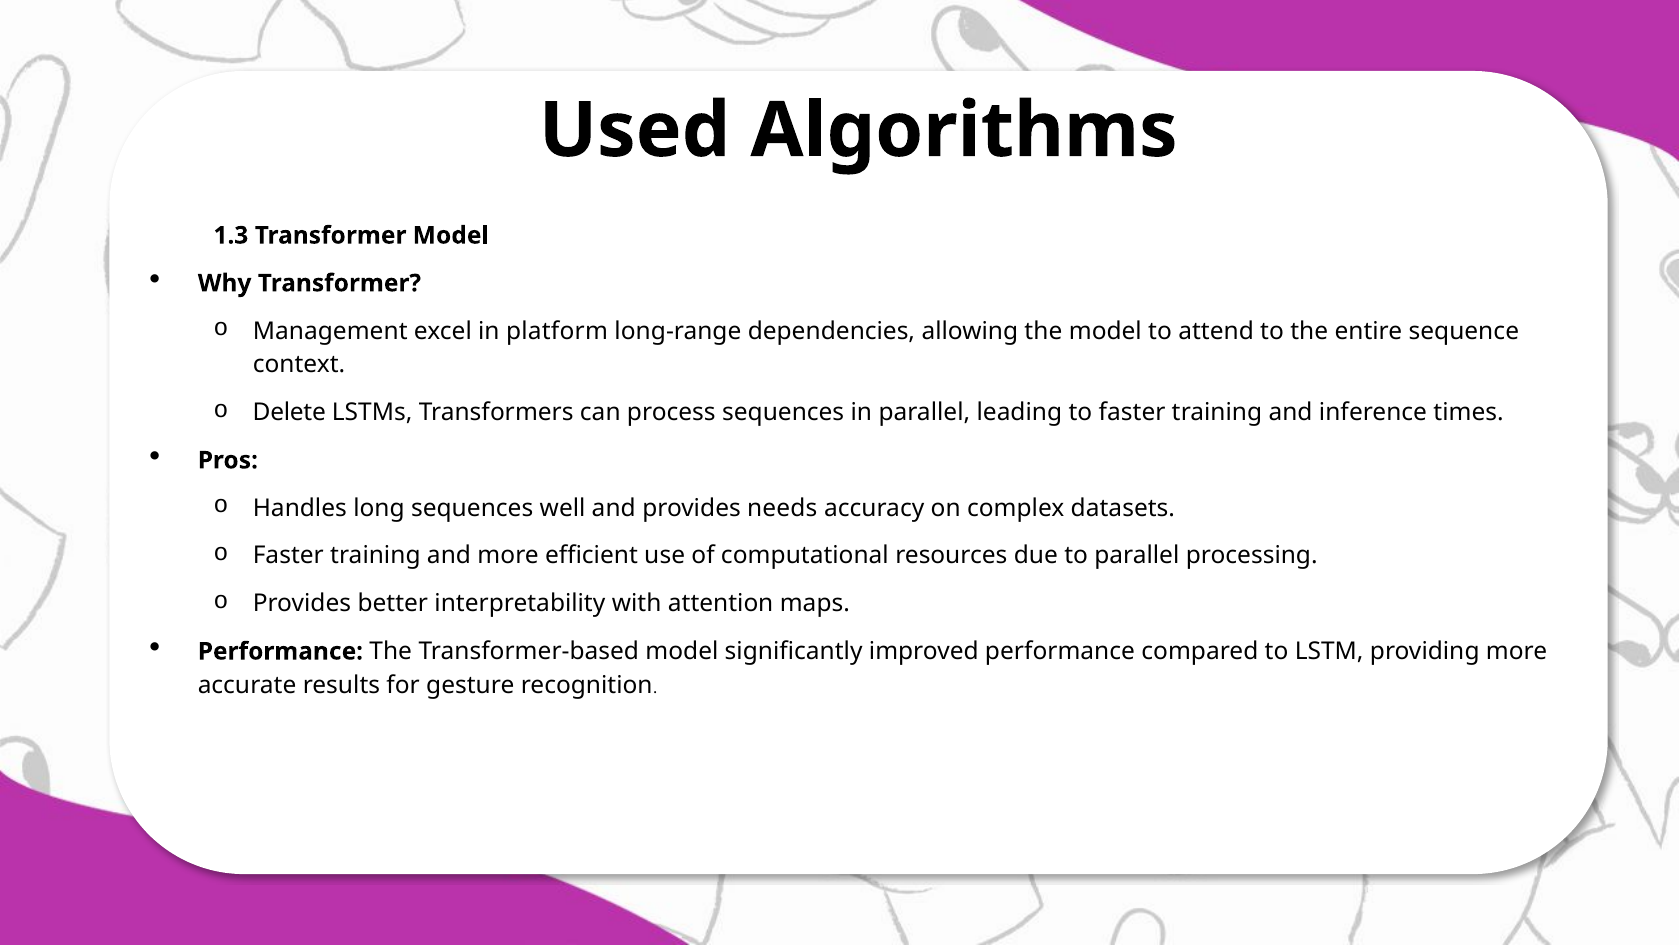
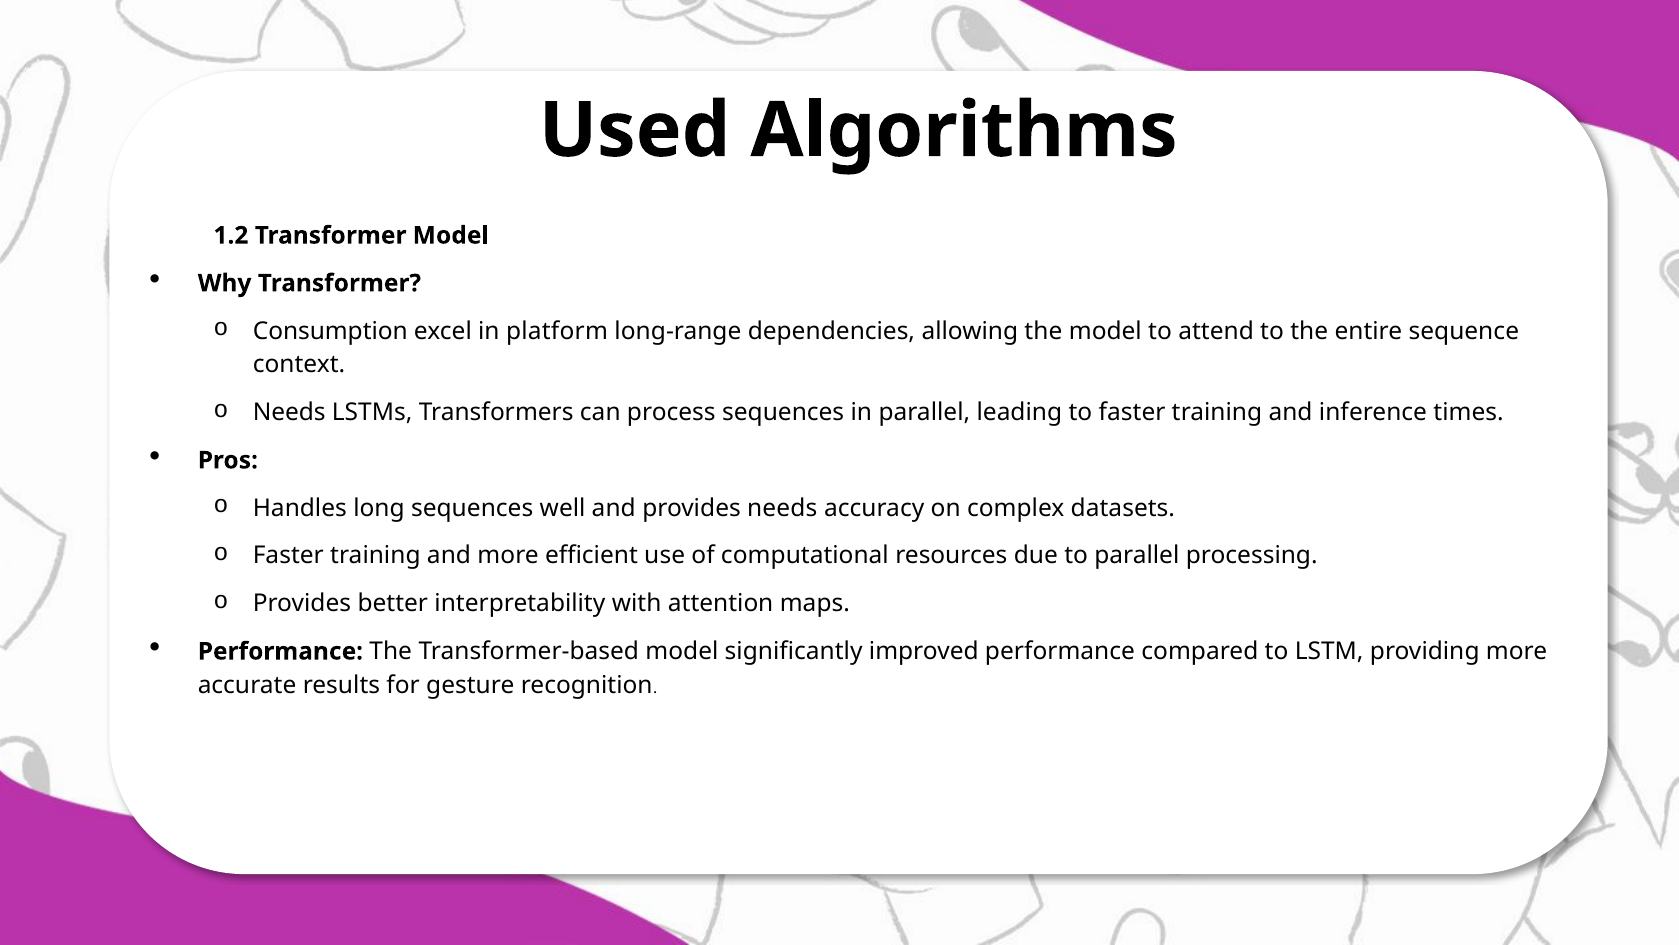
1.3: 1.3 -> 1.2
Management: Management -> Consumption
Delete at (289, 412): Delete -> Needs
